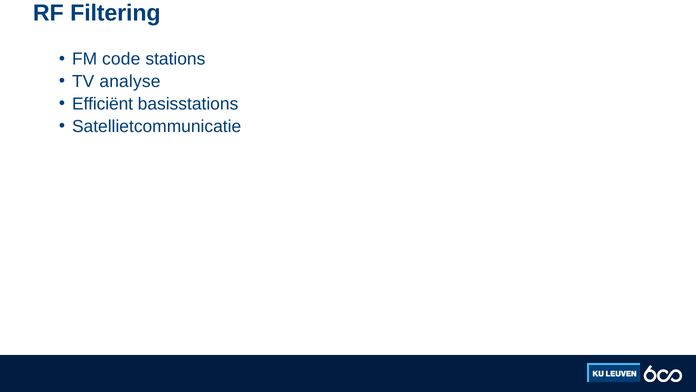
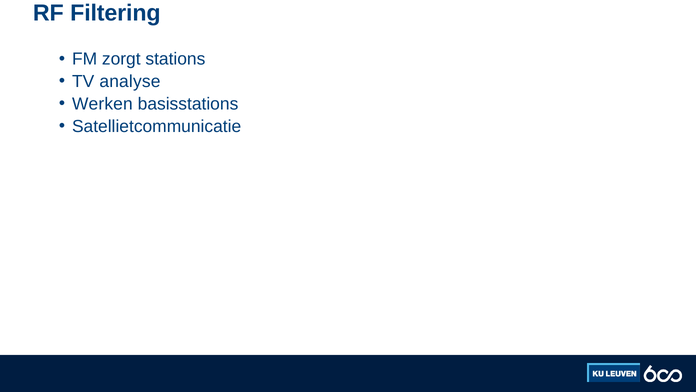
code: code -> zorgt
Efficiënt: Efficiënt -> Werken
